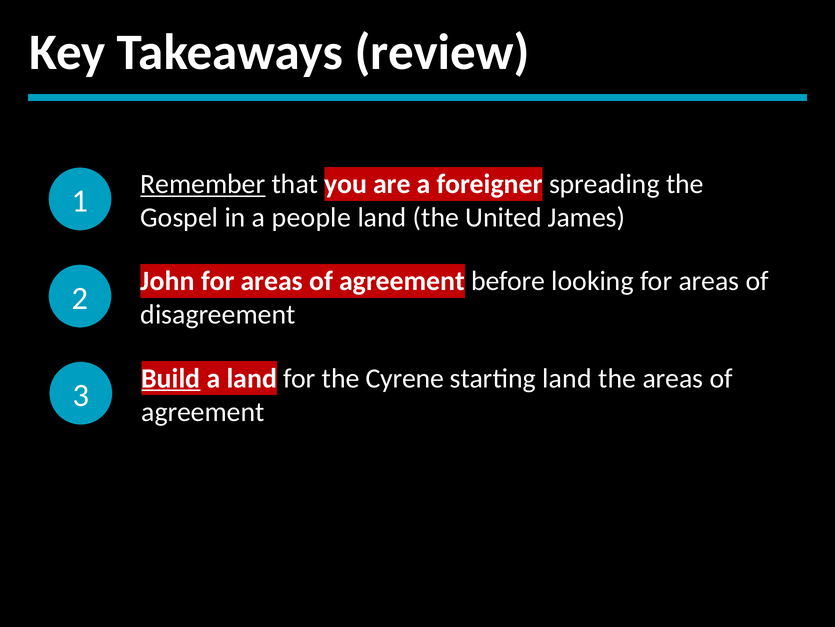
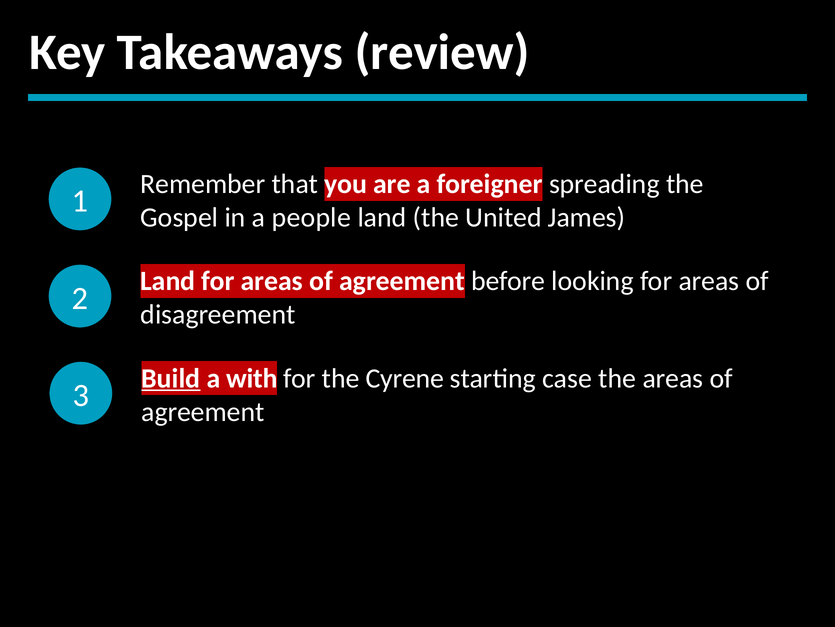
Remember underline: present -> none
John at (168, 281): John -> Land
a land: land -> with
starting land: land -> case
